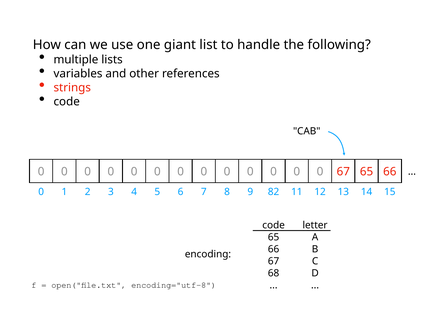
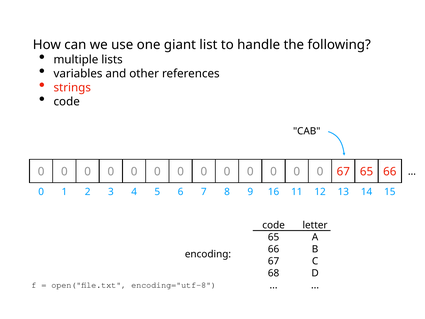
82: 82 -> 16
